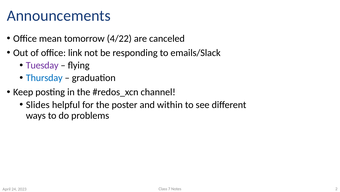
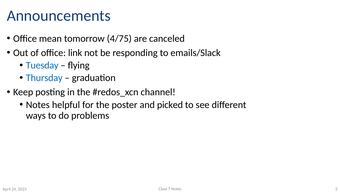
4/22: 4/22 -> 4/75
Tuesday colour: purple -> blue
Slides at (38, 104): Slides -> Notes
within: within -> picked
